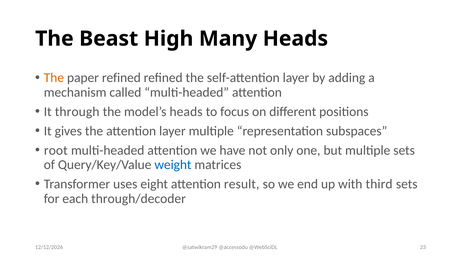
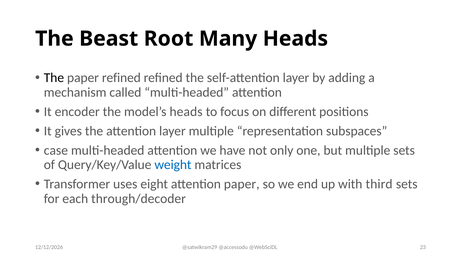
High: High -> Root
The at (54, 78) colour: orange -> black
through: through -> encoder
root: root -> case
attention result: result -> paper
